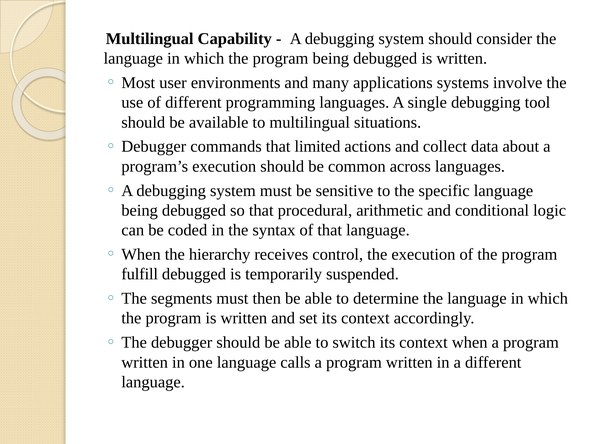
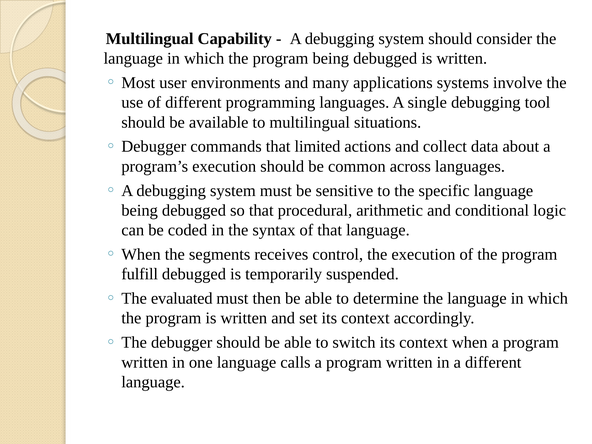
hierarchy: hierarchy -> segments
segments: segments -> evaluated
